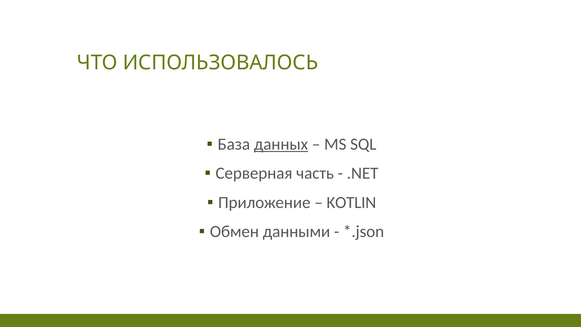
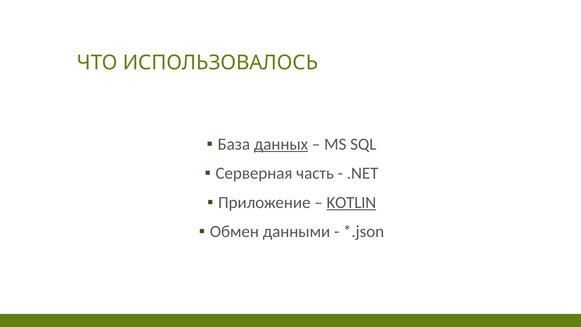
KOTLIN underline: none -> present
